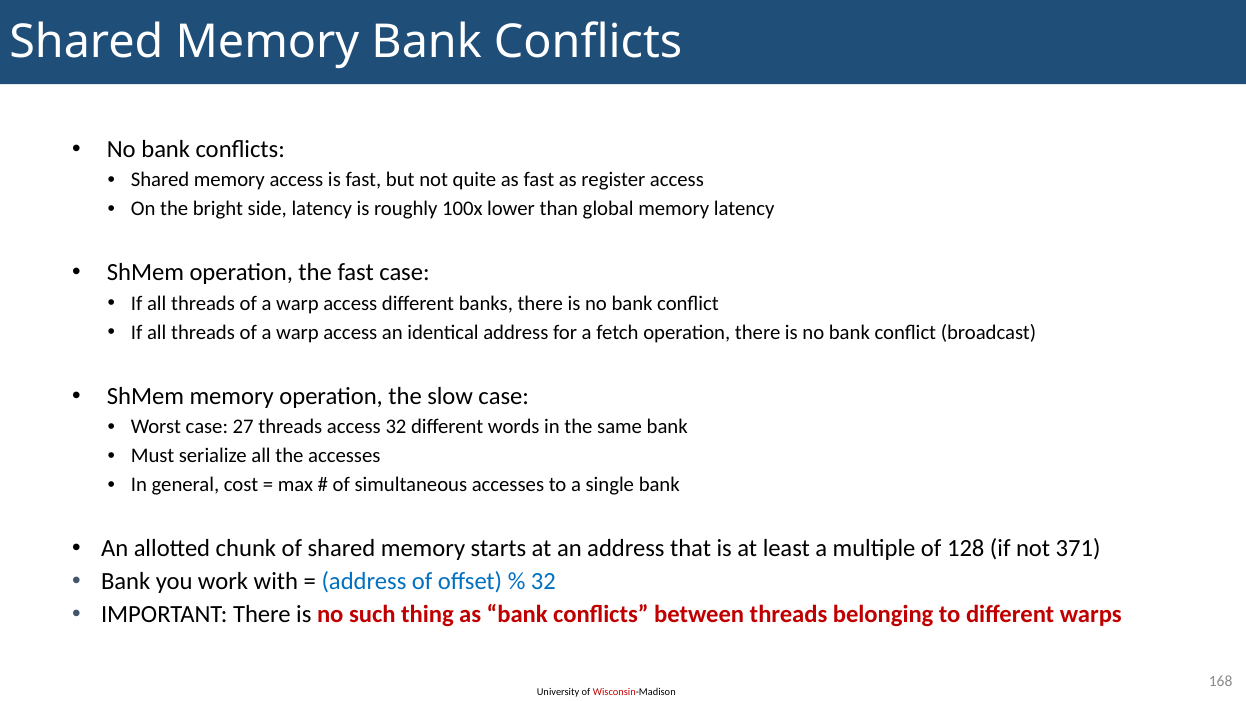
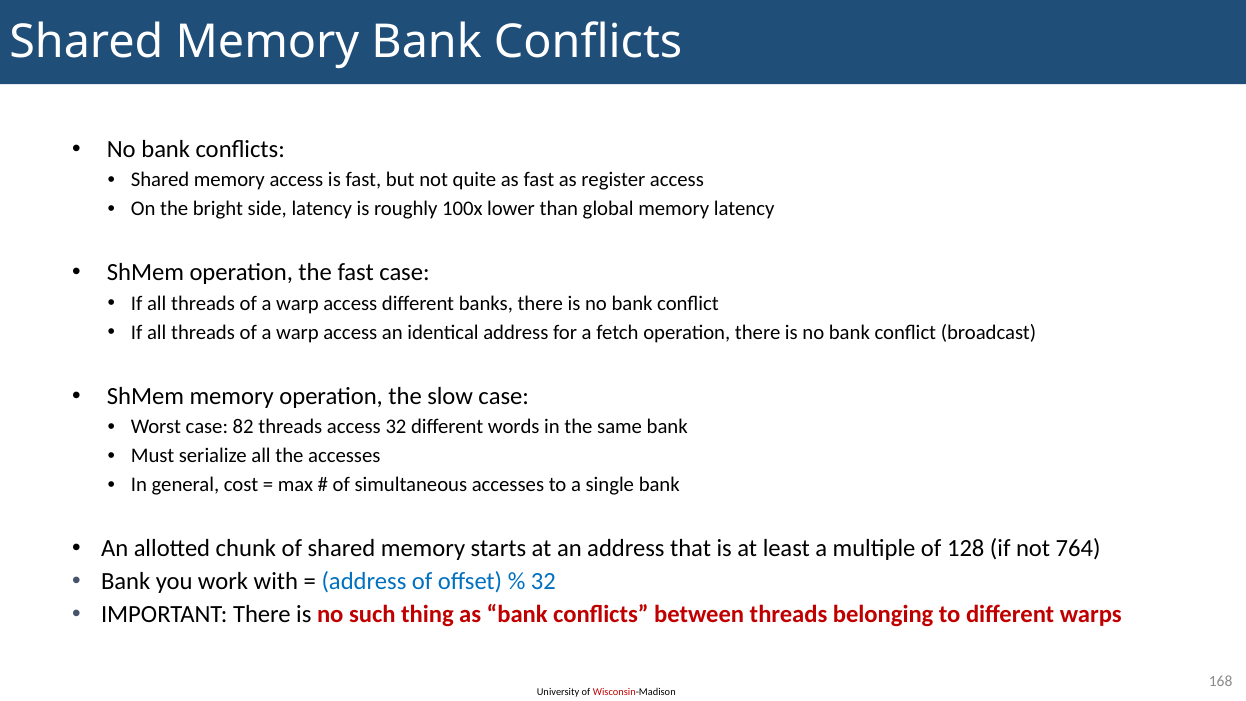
27: 27 -> 82
371: 371 -> 764
